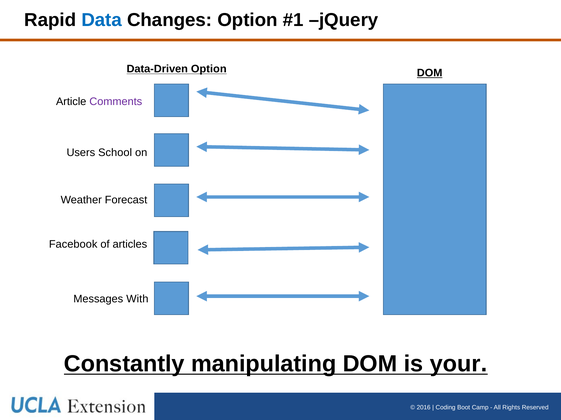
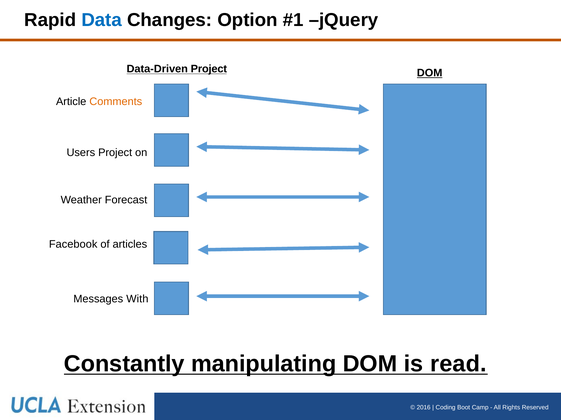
Data-Driven Option: Option -> Project
Comments colour: purple -> orange
Users School: School -> Project
your: your -> read
